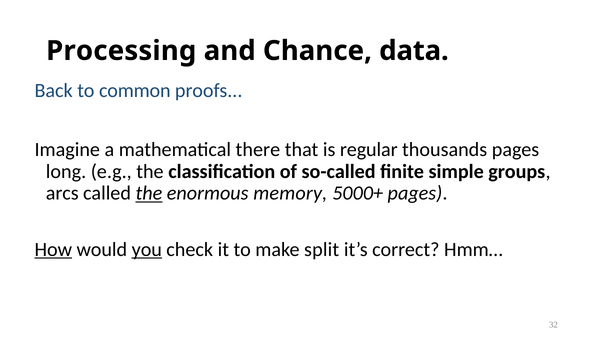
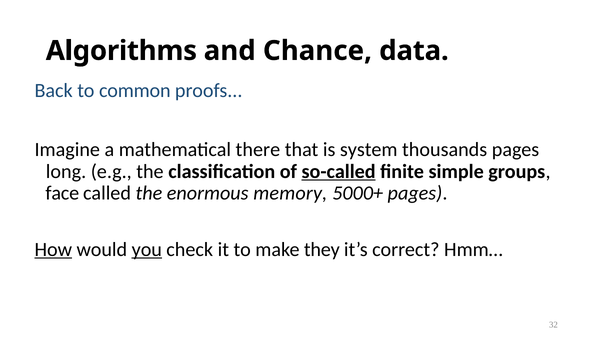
Processing: Processing -> Algorithms
regular: regular -> system
so-called underline: none -> present
arcs: arcs -> face
the at (149, 193) underline: present -> none
split: split -> they
